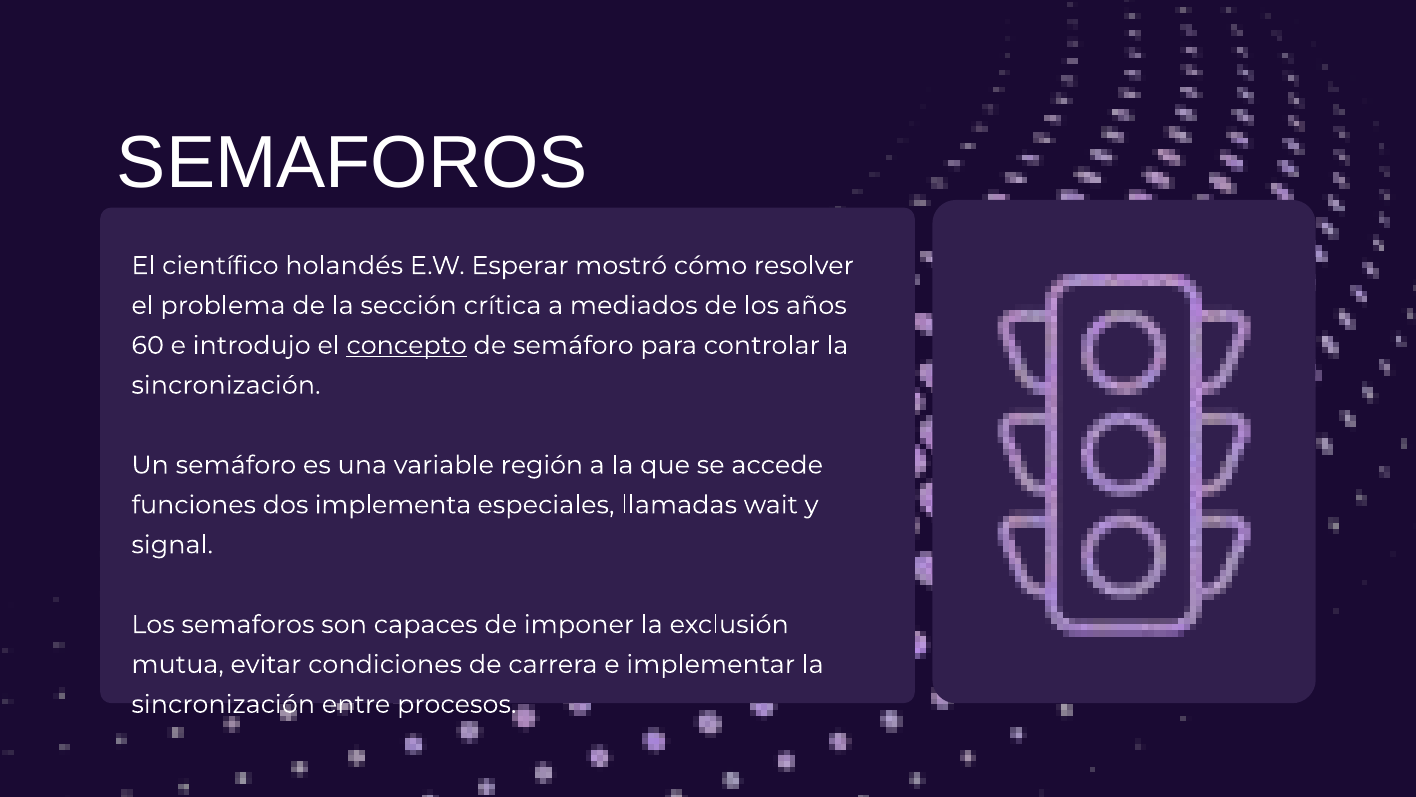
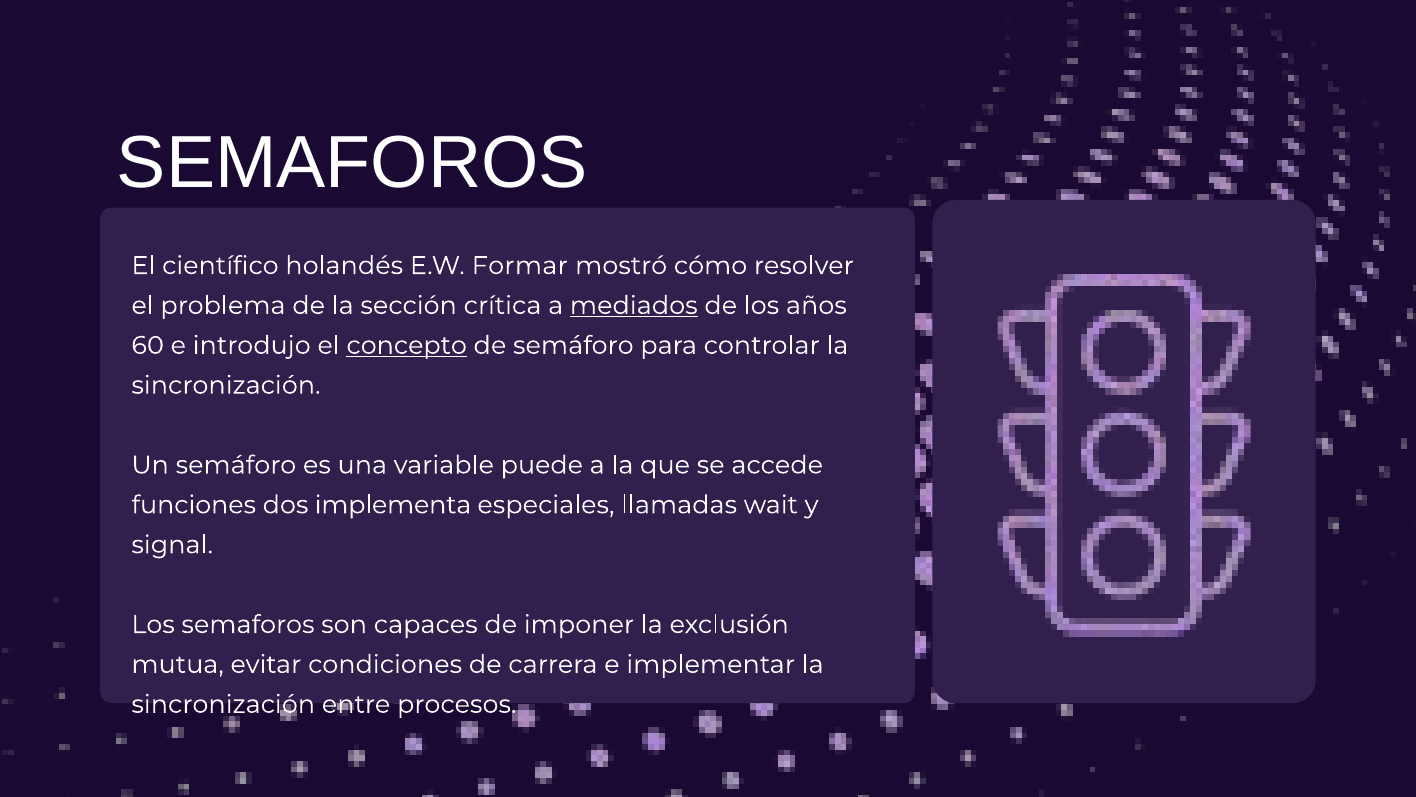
Esperar: Esperar -> Formar
mediados underline: none -> present
región: región -> puede
